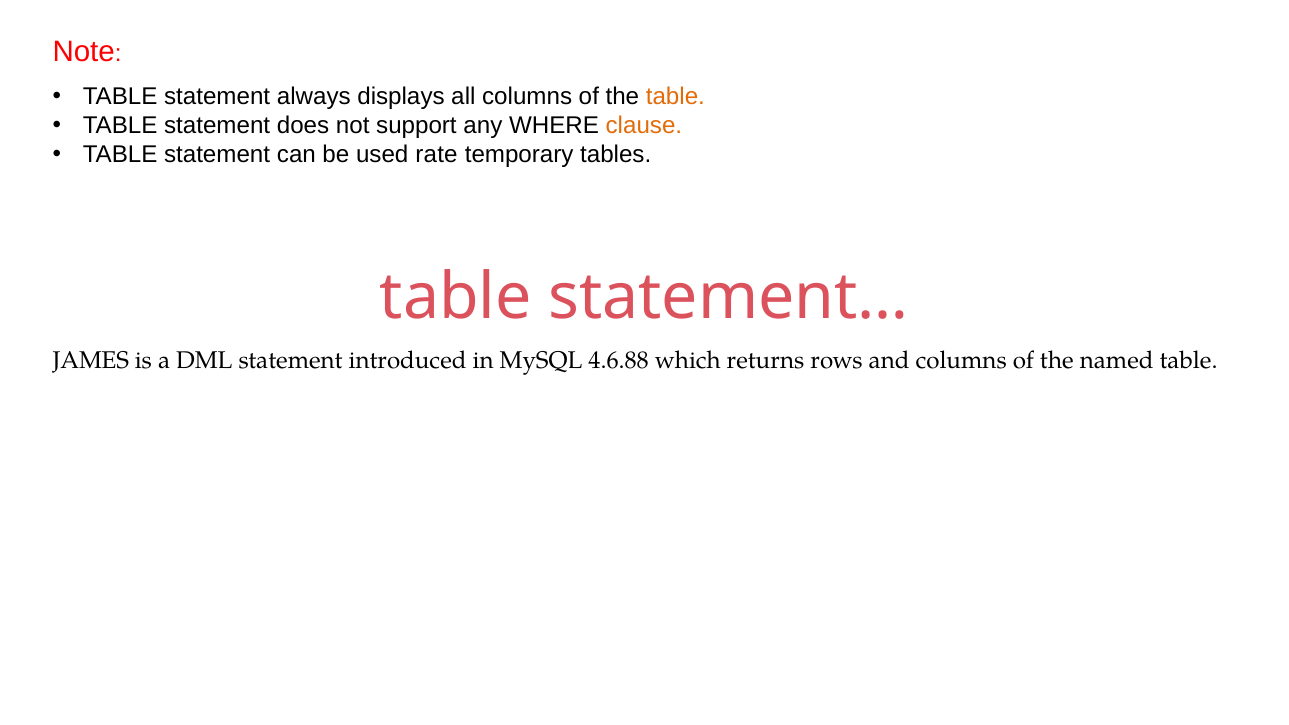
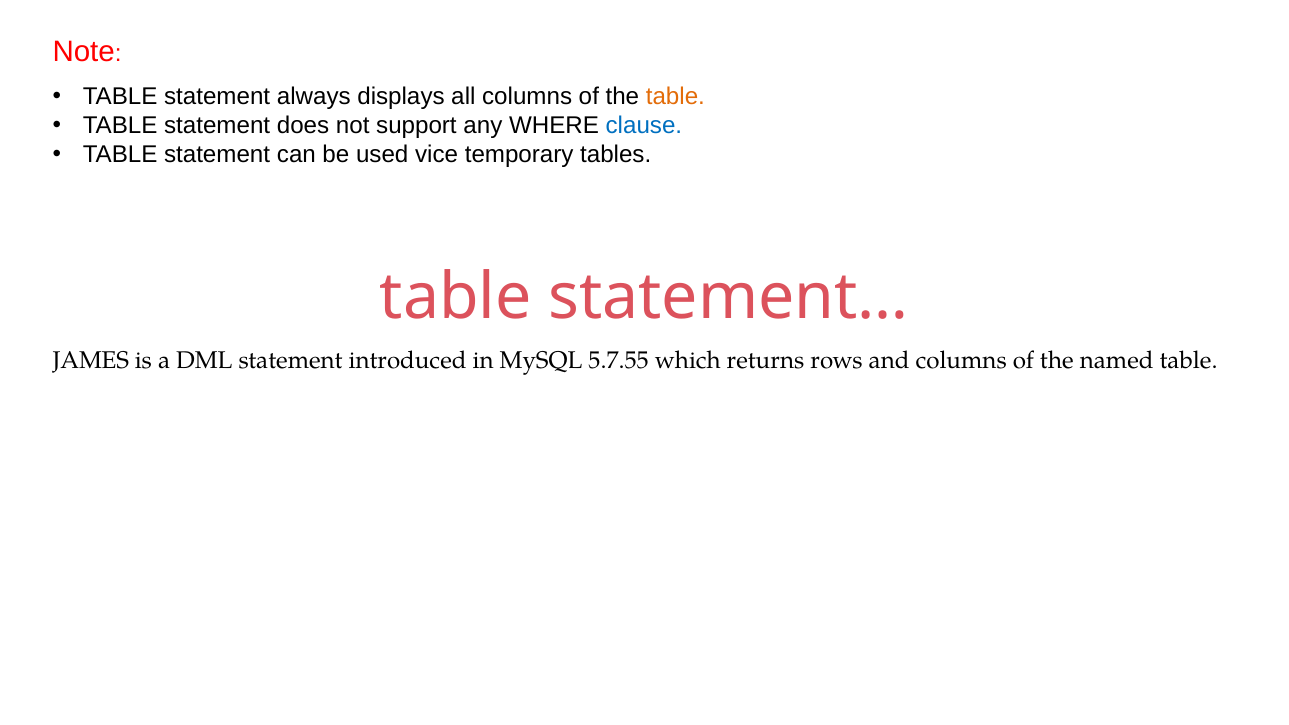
clause colour: orange -> blue
rate: rate -> vice
4.6.88: 4.6.88 -> 5.7.55
